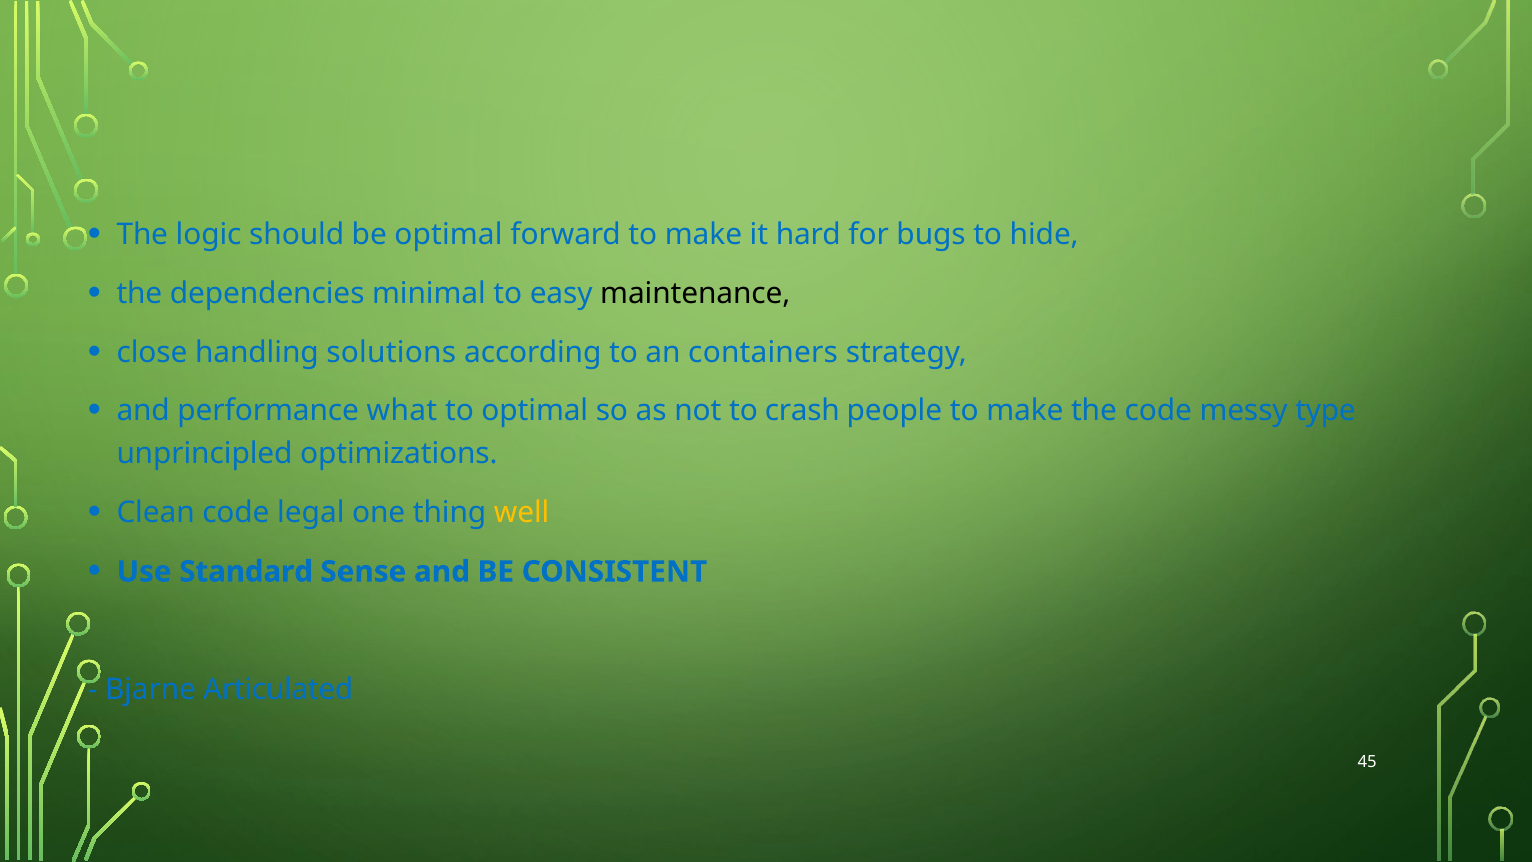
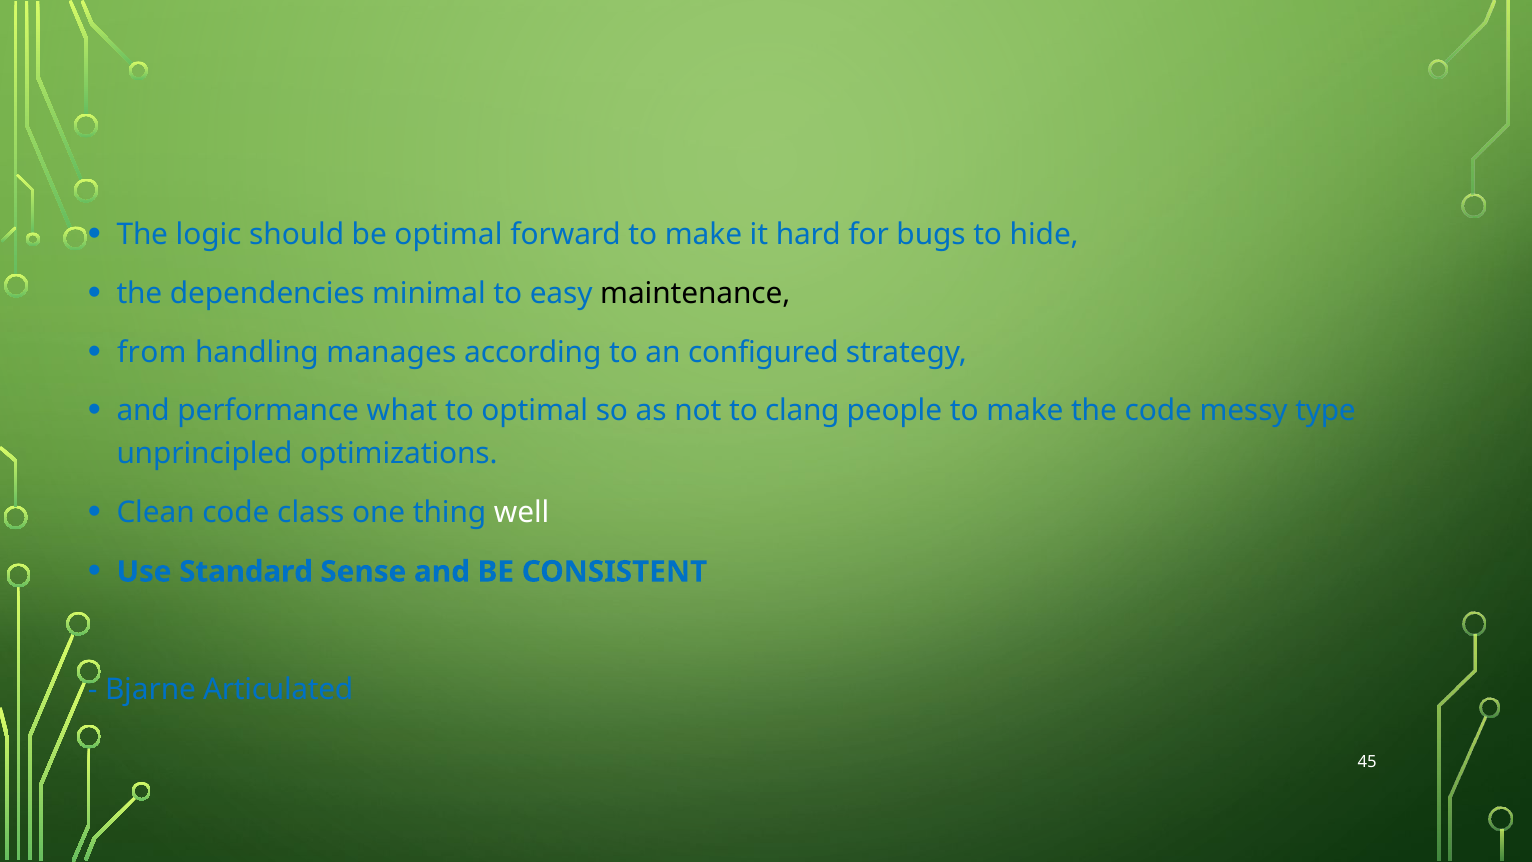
close: close -> from
solutions: solutions -> manages
containers: containers -> configured
crash: crash -> clang
legal: legal -> class
well colour: yellow -> white
